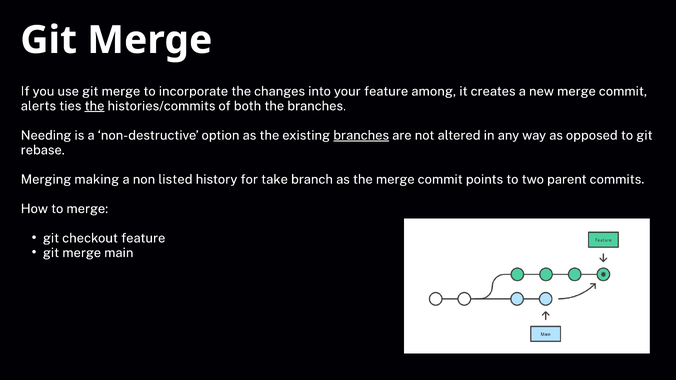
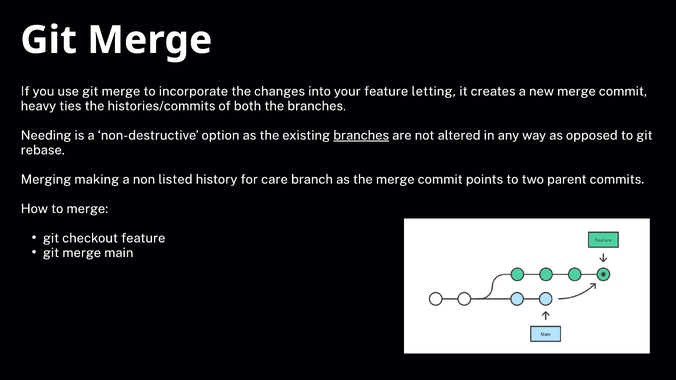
among: among -> letting
alerts: alerts -> heavy
the at (94, 106) underline: present -> none
take: take -> care
